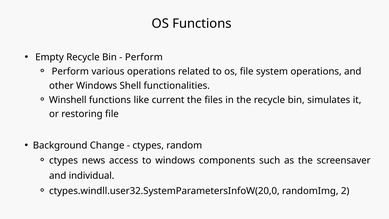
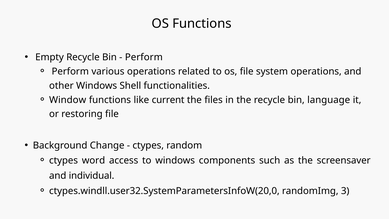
Winshell: Winshell -> Window
simulates: simulates -> language
news: news -> word
2: 2 -> 3
